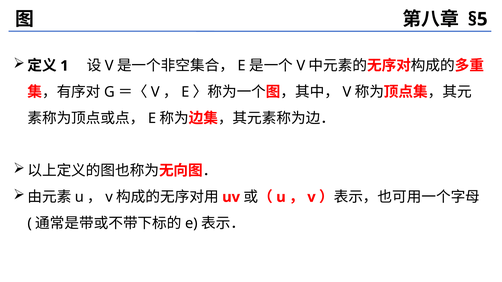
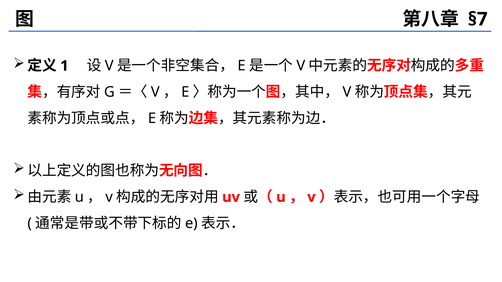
§5: §5 -> §7
